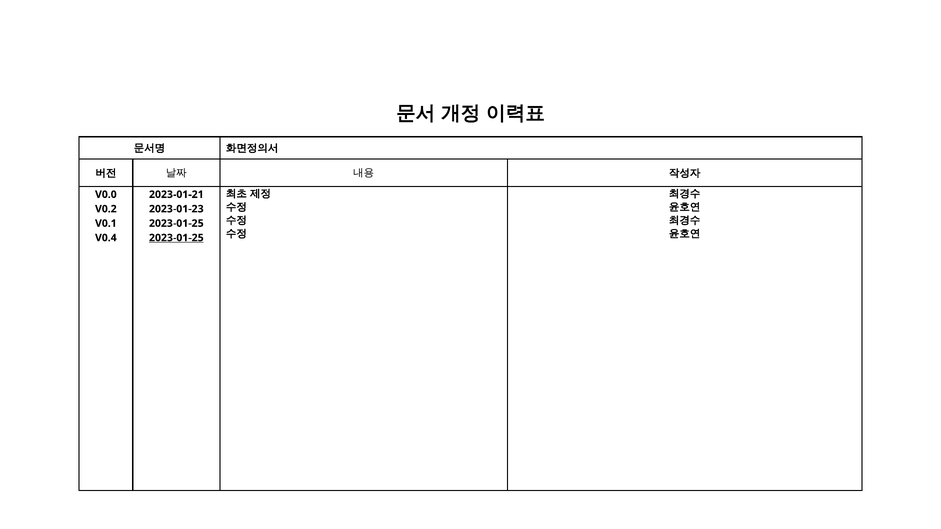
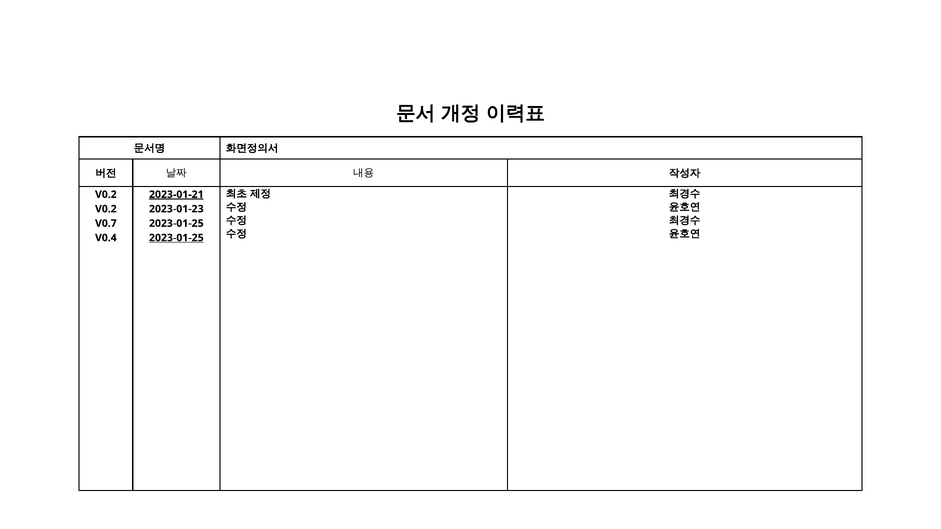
V0.0 at (106, 195): V0.0 -> V0.2
2023-01-21 underline: none -> present
V0.1: V0.1 -> V0.7
